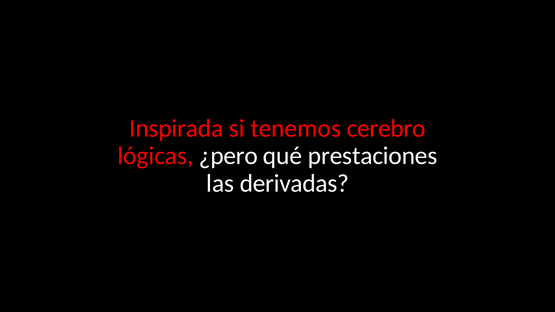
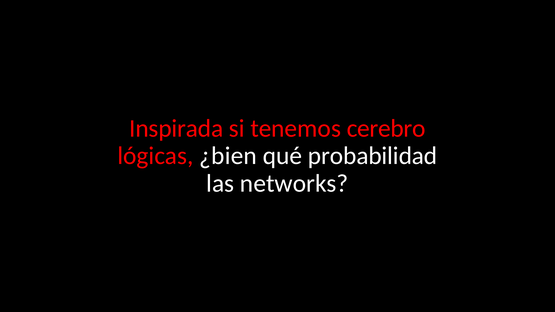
¿pero: ¿pero -> ¿bien
prestaciones: prestaciones -> probabilidad
derivadas: derivadas -> networks
